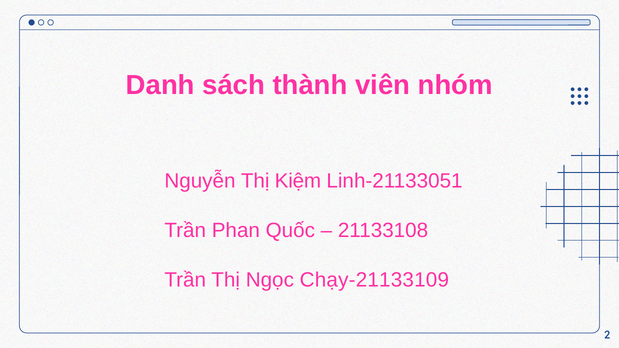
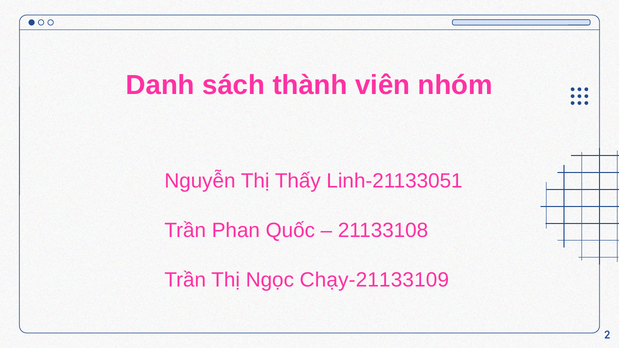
Kiệm: Kiệm -> Thấy
